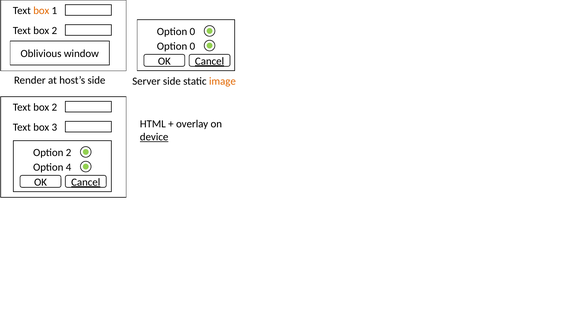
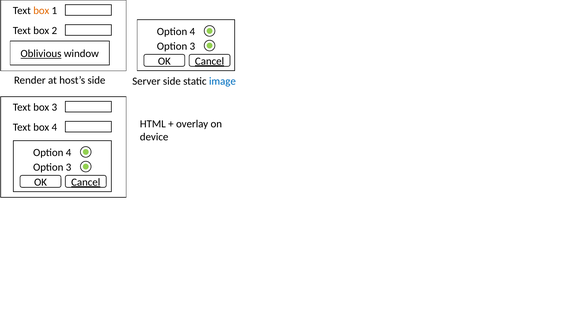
0 at (192, 32): 0 -> 4
0 at (192, 46): 0 -> 3
Oblivious underline: none -> present
image colour: orange -> blue
2 at (54, 107): 2 -> 3
box 3: 3 -> 4
device underline: present -> none
2 at (69, 152): 2 -> 4
4 at (69, 167): 4 -> 3
